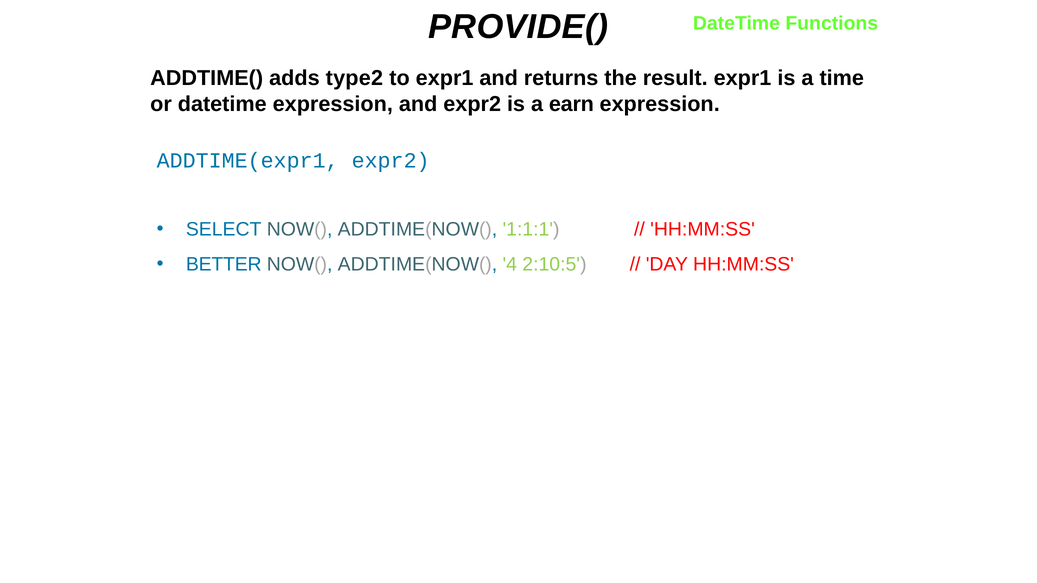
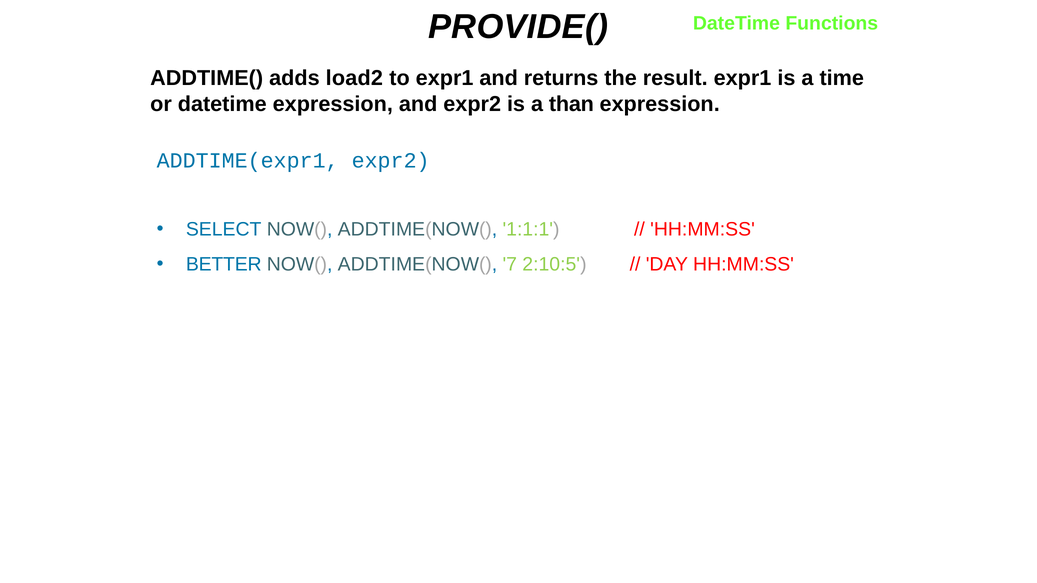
type2: type2 -> load2
earn: earn -> than
4: 4 -> 7
